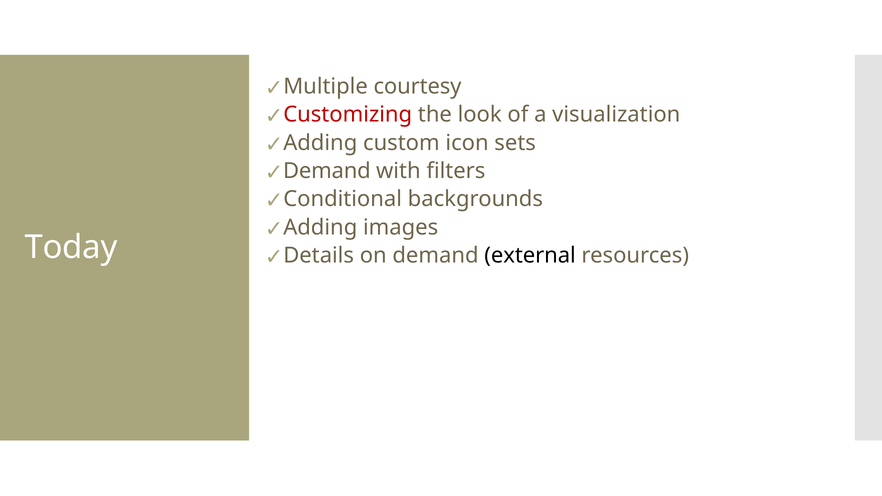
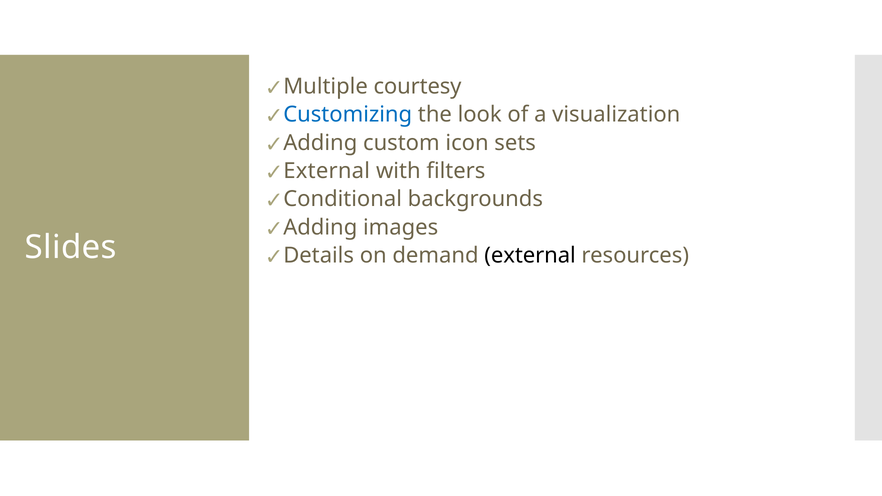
Customizing colour: red -> blue
Demand at (327, 171): Demand -> External
Today: Today -> Slides
